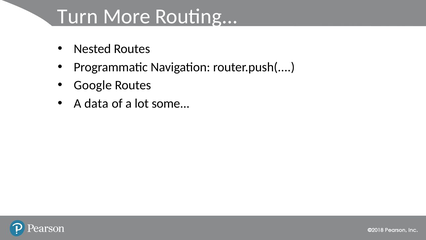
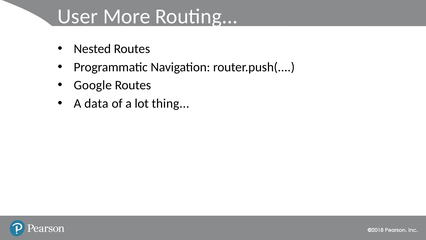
Turn: Turn -> User
some: some -> thing
